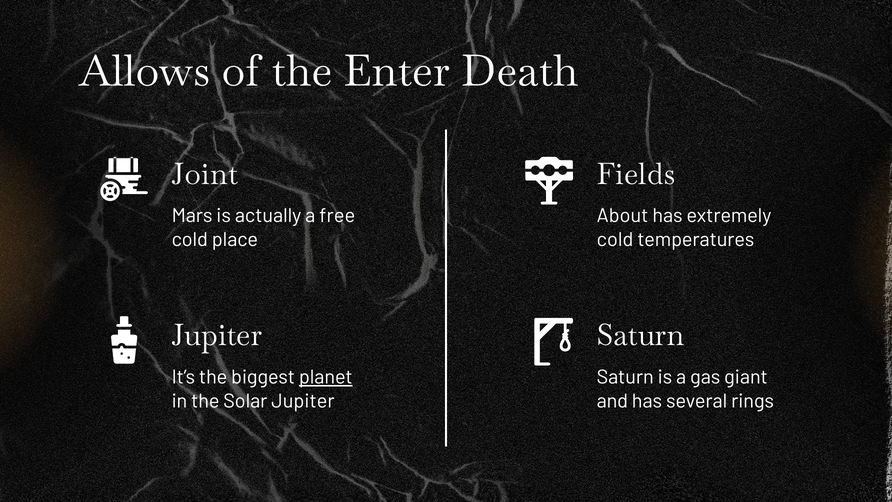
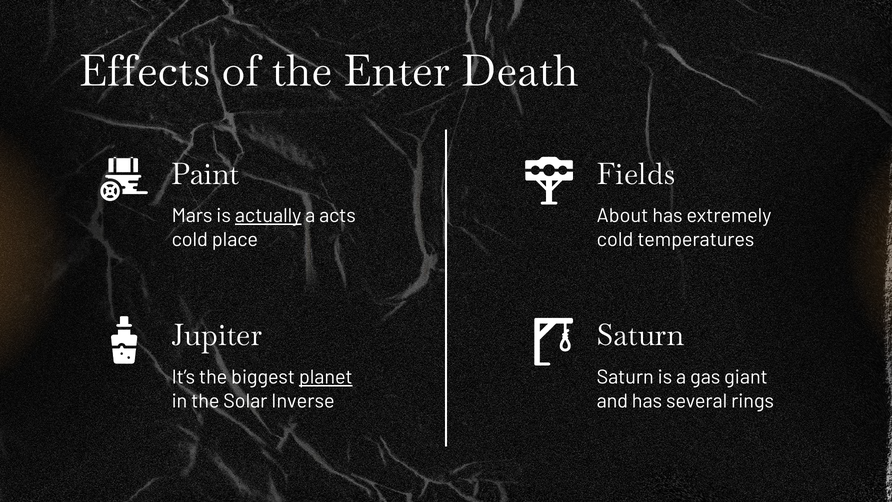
Allows: Allows -> Effects
Joint: Joint -> Paint
actually underline: none -> present
free: free -> acts
Solar Jupiter: Jupiter -> Inverse
